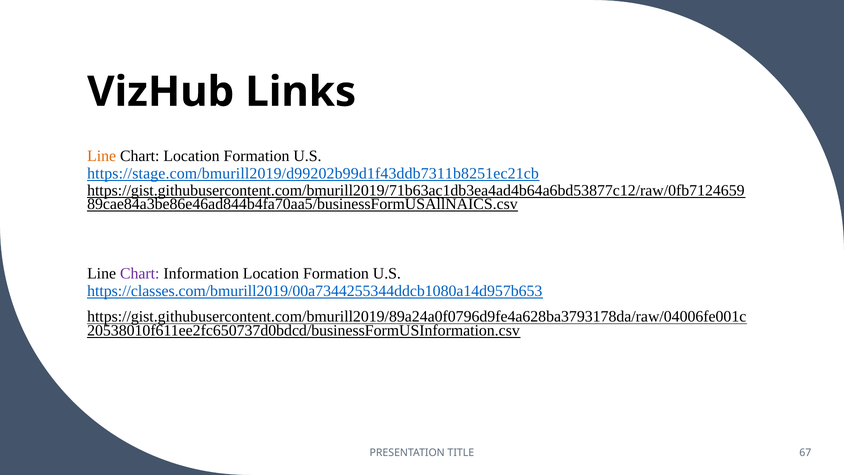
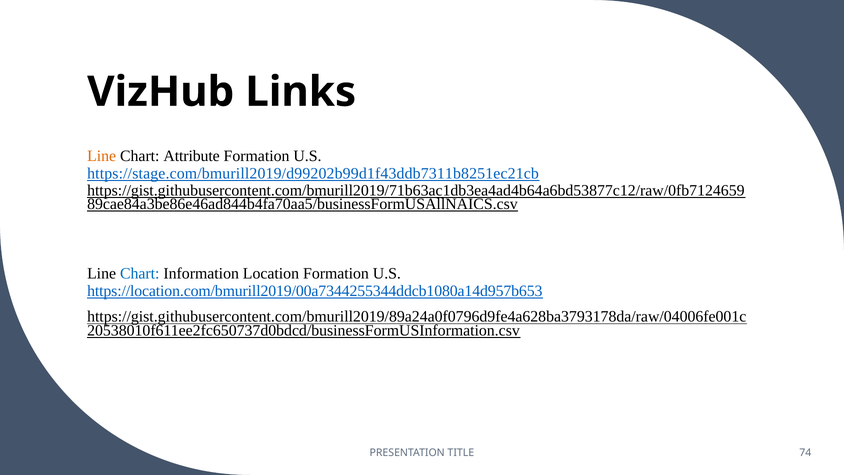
Chart Location: Location -> Attribute
Chart at (140, 274) colour: purple -> blue
https://classes.com/bmurill2019/00a7344255344ddcb1080a14d957b653: https://classes.com/bmurill2019/00a7344255344ddcb1080a14d957b653 -> https://location.com/bmurill2019/00a7344255344ddcb1080a14d957b653
67: 67 -> 74
